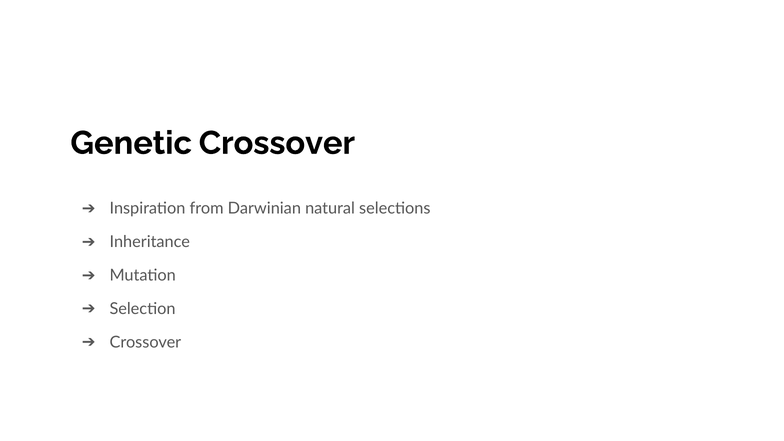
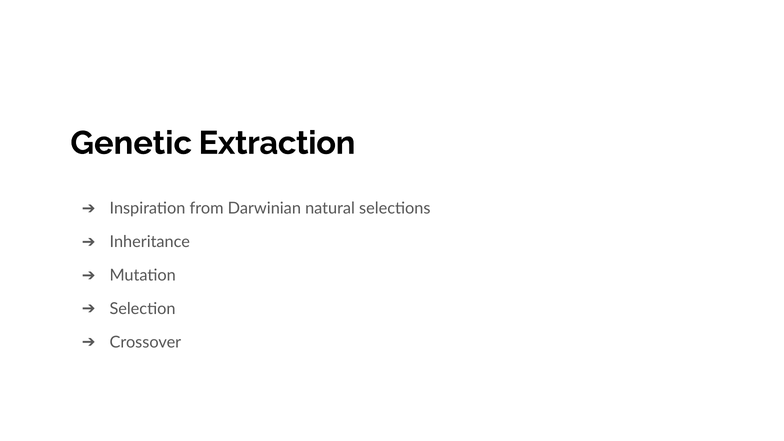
Genetic Crossover: Crossover -> Extraction
